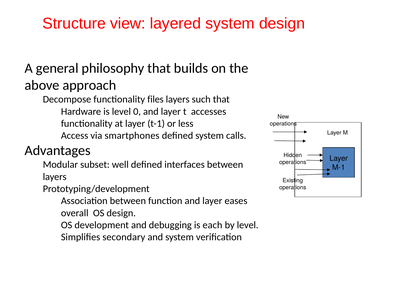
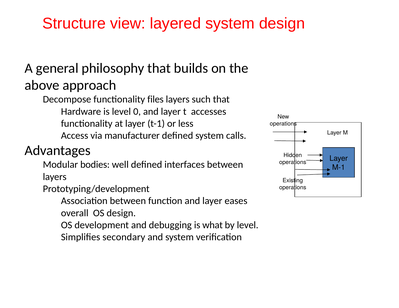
smartphones: smartphones -> manufacturer
subset: subset -> bodies
each: each -> what
